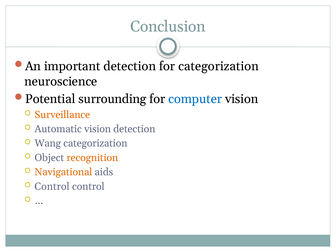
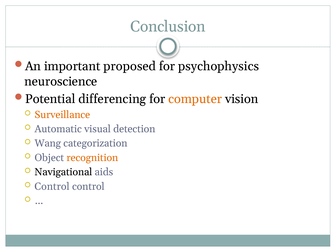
important detection: detection -> proposed
for categorization: categorization -> psychophysics
surrounding: surrounding -> differencing
computer colour: blue -> orange
Automatic vision: vision -> visual
Navigational colour: orange -> black
